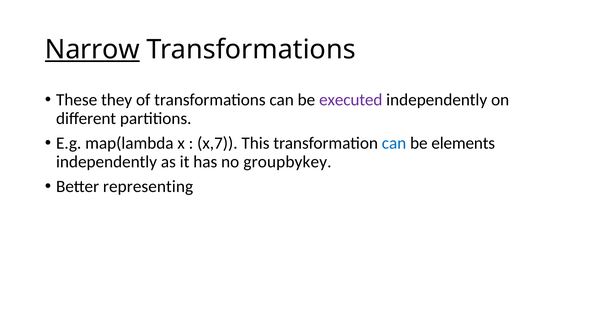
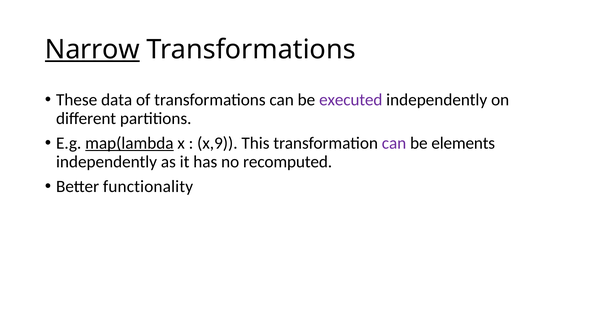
they: they -> data
map(lambda underline: none -> present
x,7: x,7 -> x,9
can at (394, 143) colour: blue -> purple
groupbykey: groupbykey -> recomputed
representing: representing -> functionality
